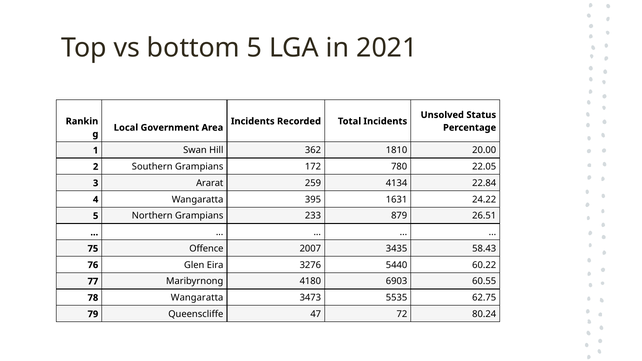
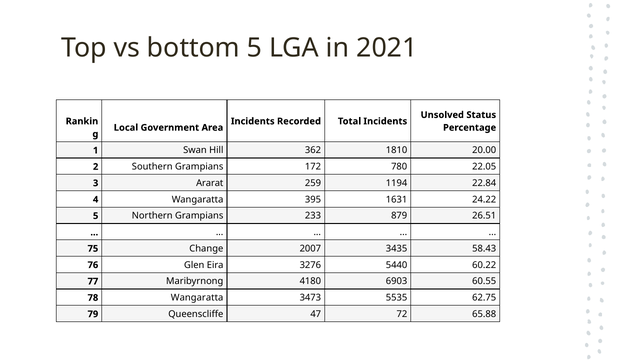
4134: 4134 -> 1194
Offence: Offence -> Change
80.24: 80.24 -> 65.88
